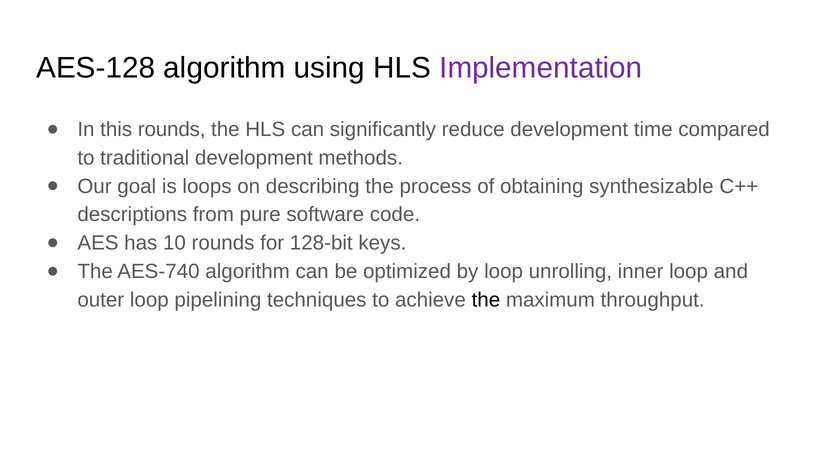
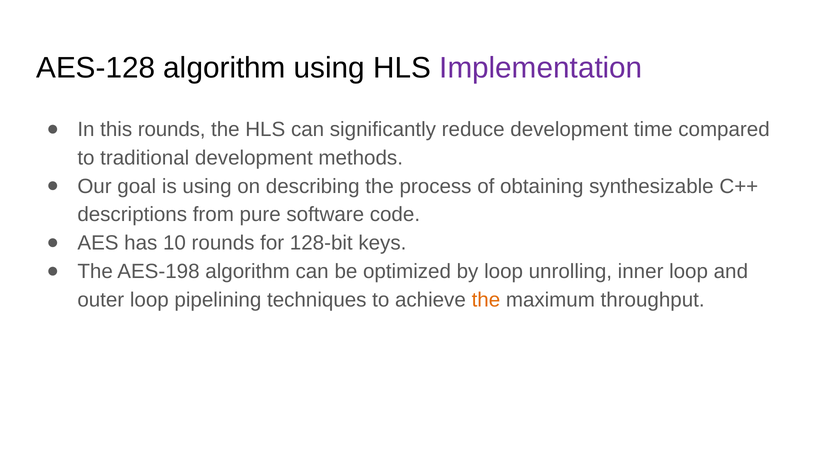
is loops: loops -> using
AES-740: AES-740 -> AES-198
the at (486, 300) colour: black -> orange
